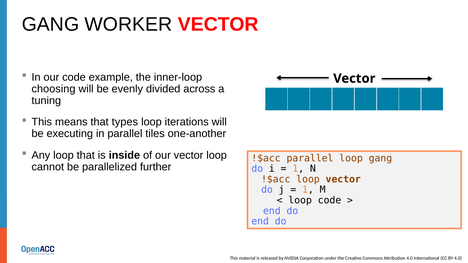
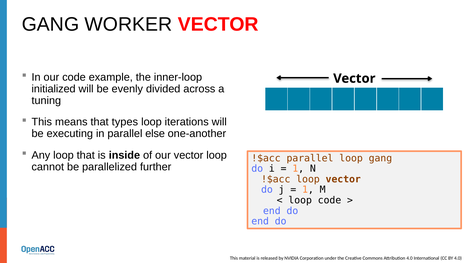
choosing: choosing -> initialized
tiles: tiles -> else
